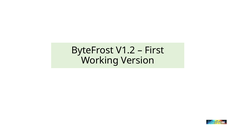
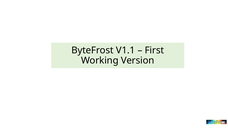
V1.2: V1.2 -> V1.1
